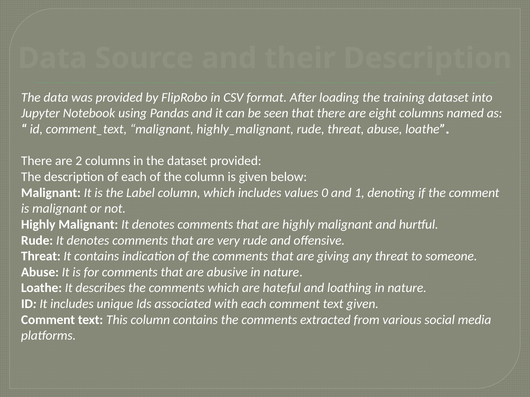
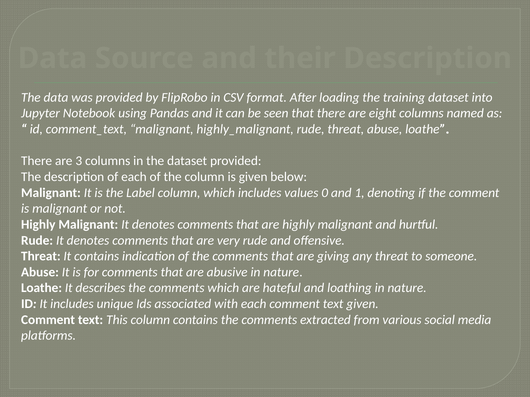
2: 2 -> 3
